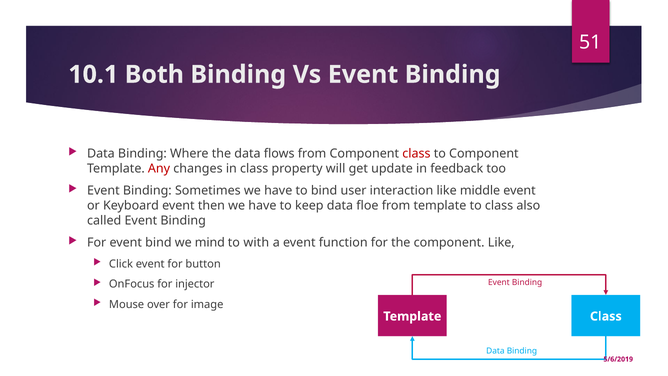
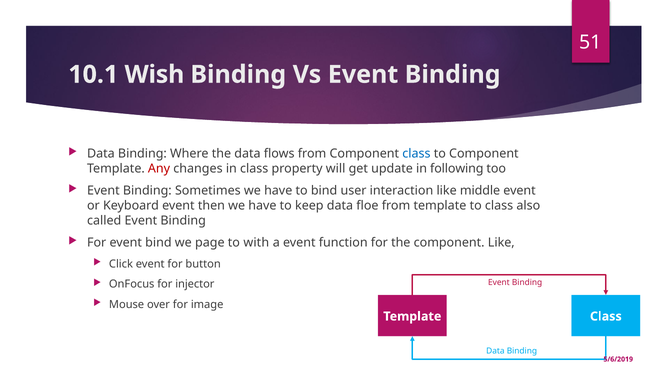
Both: Both -> Wish
class at (416, 154) colour: red -> blue
feedback: feedback -> following
mind: mind -> page
